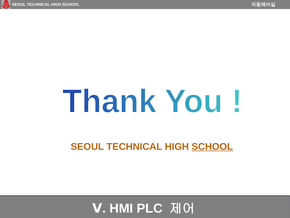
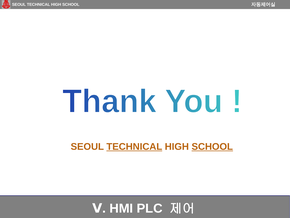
TECHNICAL at (134, 146) underline: none -> present
